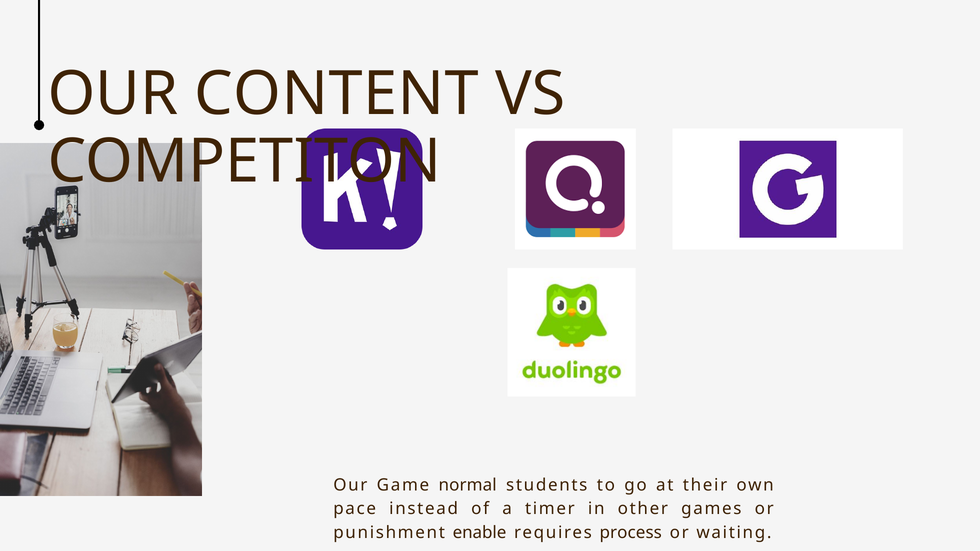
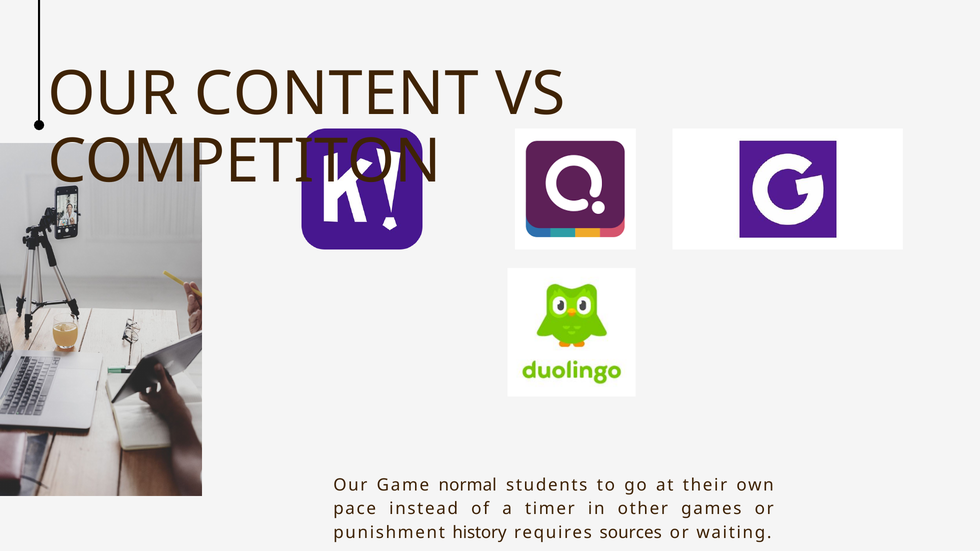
enable: enable -> history
process: process -> sources
